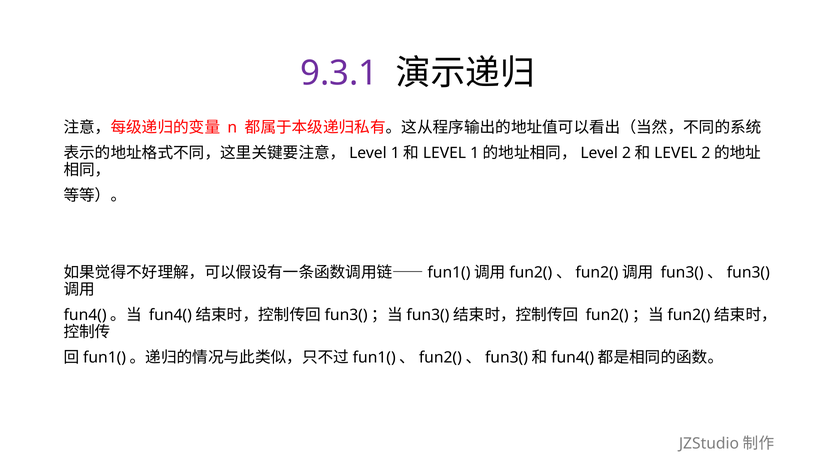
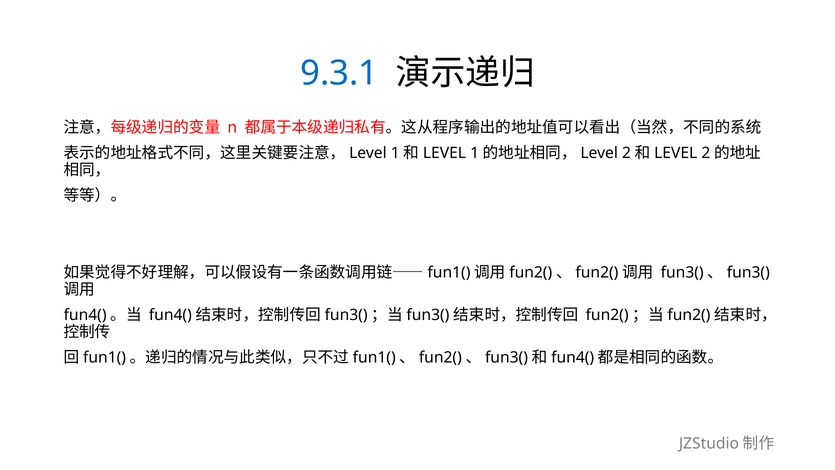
9.3.1 colour: purple -> blue
